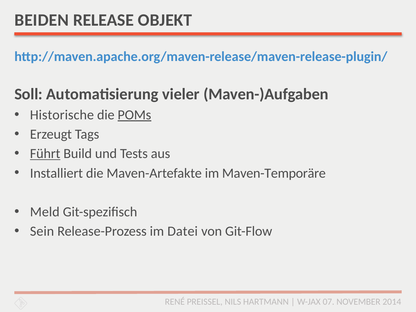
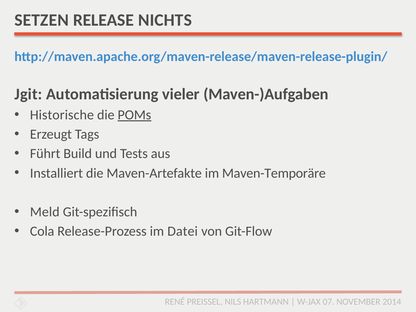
BEIDEN: BEIDEN -> SETZEN
OBJEKT: OBJEKT -> NICHTS
Soll: Soll -> Jgit
Führt underline: present -> none
Sein: Sein -> Cola
